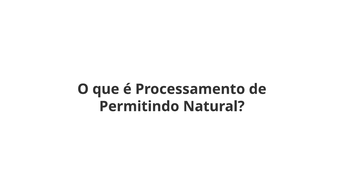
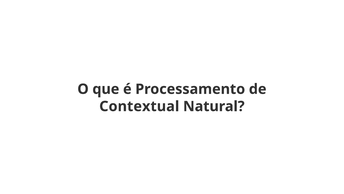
Permitindo: Permitindo -> Contextual
